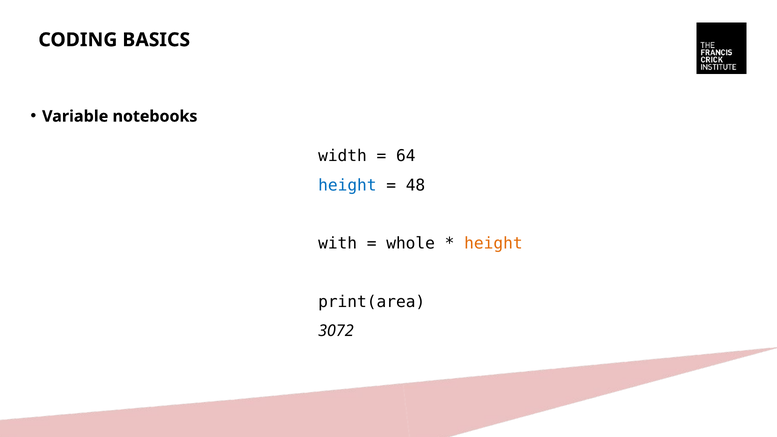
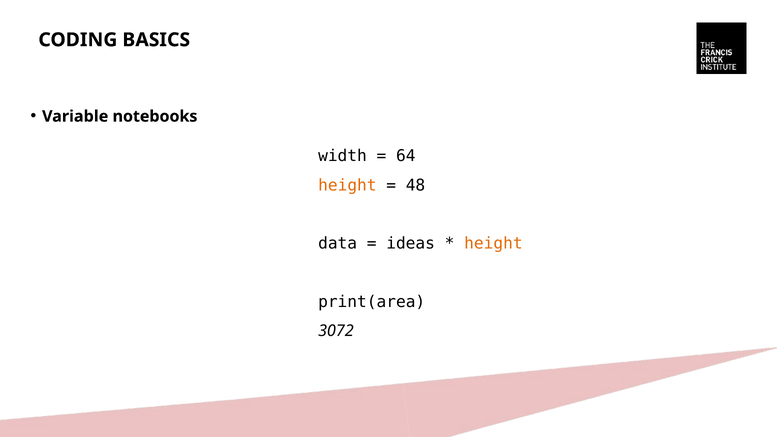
height at (347, 185) colour: blue -> orange
with: with -> data
whole: whole -> ideas
